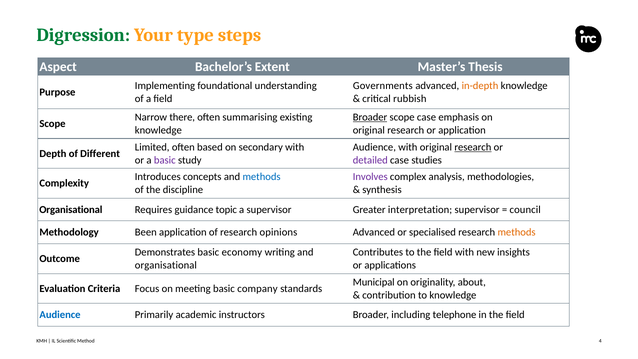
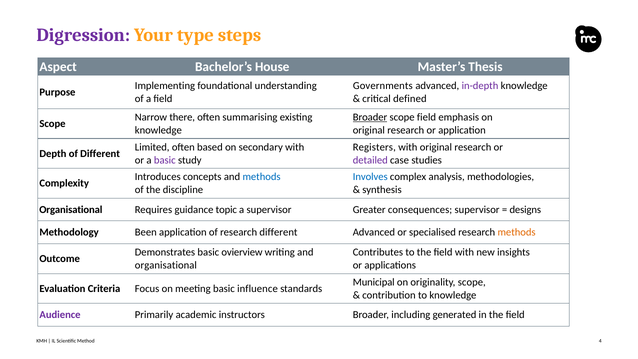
Digression colour: green -> purple
Extent: Extent -> House
in-depth colour: orange -> purple
rubbish: rubbish -> defined
scope case: case -> field
Audience at (374, 147): Audience -> Registers
research at (473, 147) underline: present -> none
Involves colour: purple -> blue
interpretation: interpretation -> consequences
council: council -> designs
research opinions: opinions -> different
economy: economy -> ovierview
originality about: about -> scope
company: company -> influence
Audience at (60, 315) colour: blue -> purple
telephone: telephone -> generated
